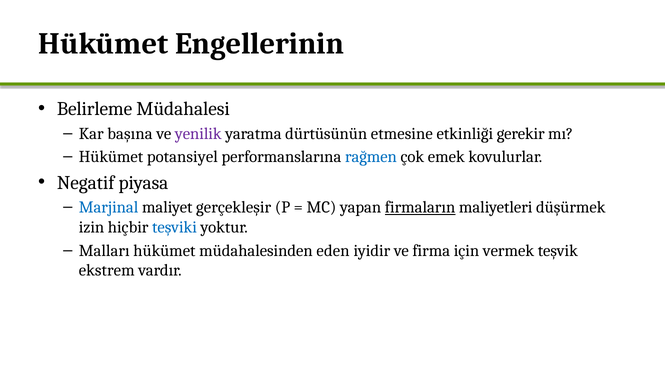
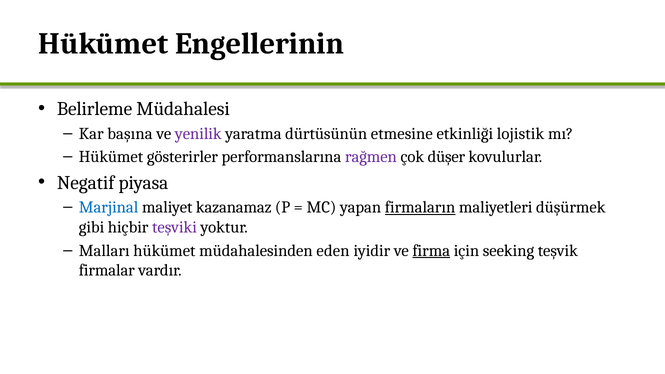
gerekir: gerekir -> lojistik
potansiyel: potansiyel -> gösterirler
rağmen colour: blue -> purple
emek: emek -> düşer
gerçekleşir: gerçekleşir -> kazanamaz
izin: izin -> gibi
teşviki colour: blue -> purple
firma underline: none -> present
vermek: vermek -> seeking
ekstrem: ekstrem -> firmalar
